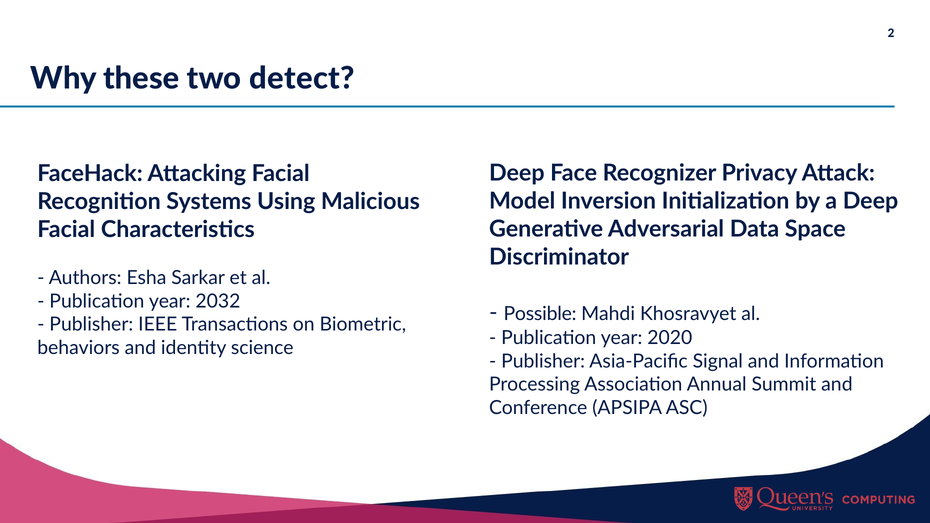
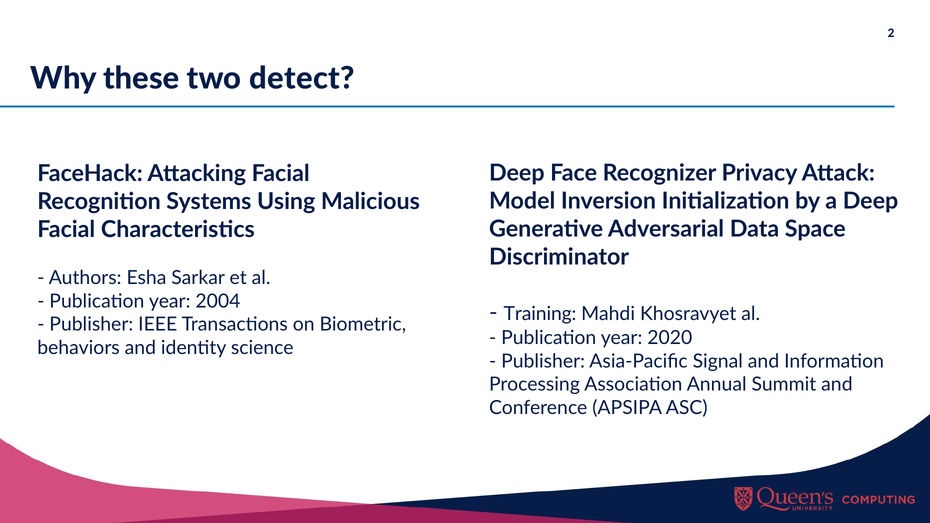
2032: 2032 -> 2004
Possible: Possible -> Training
